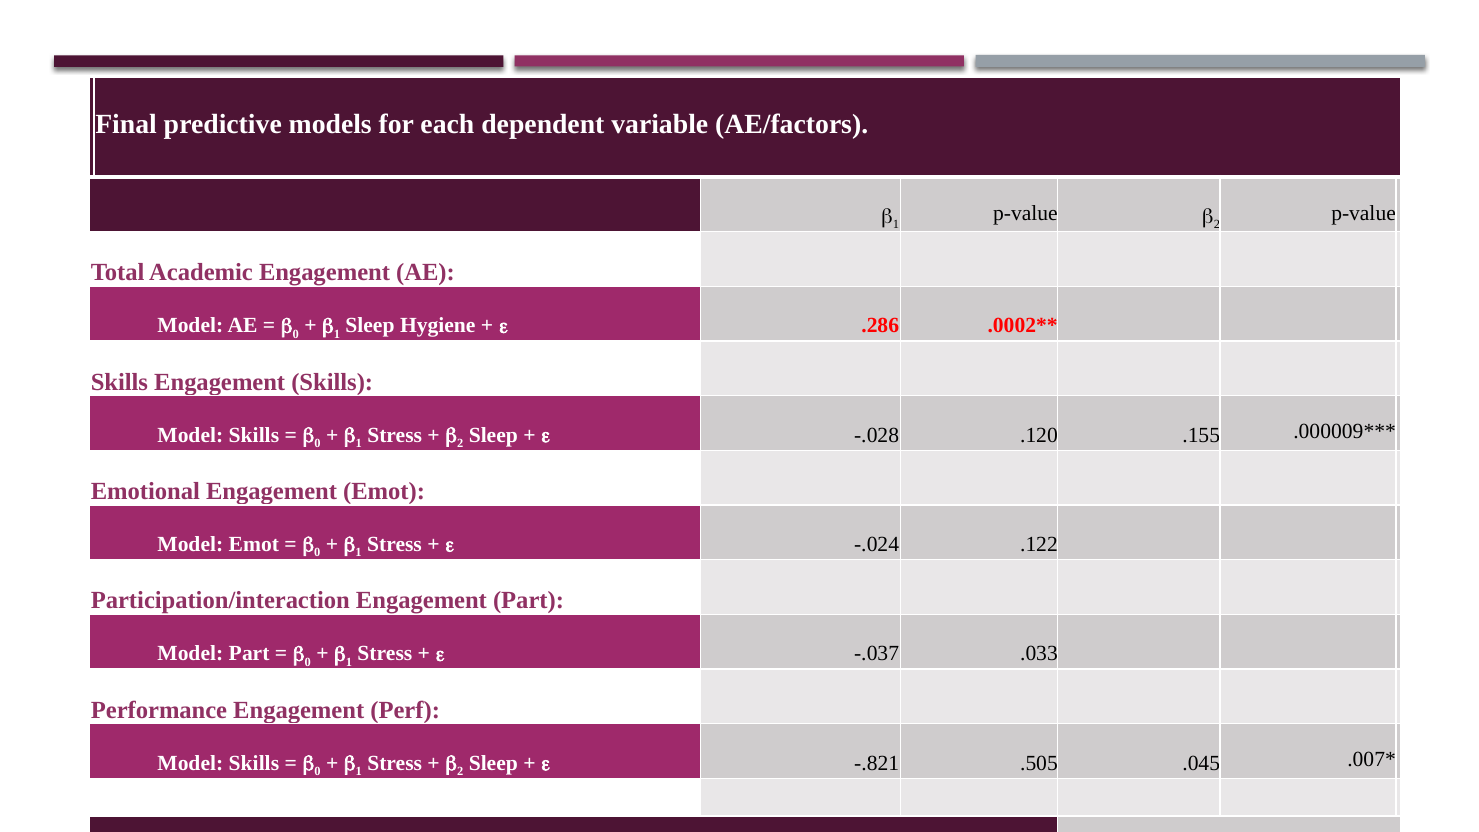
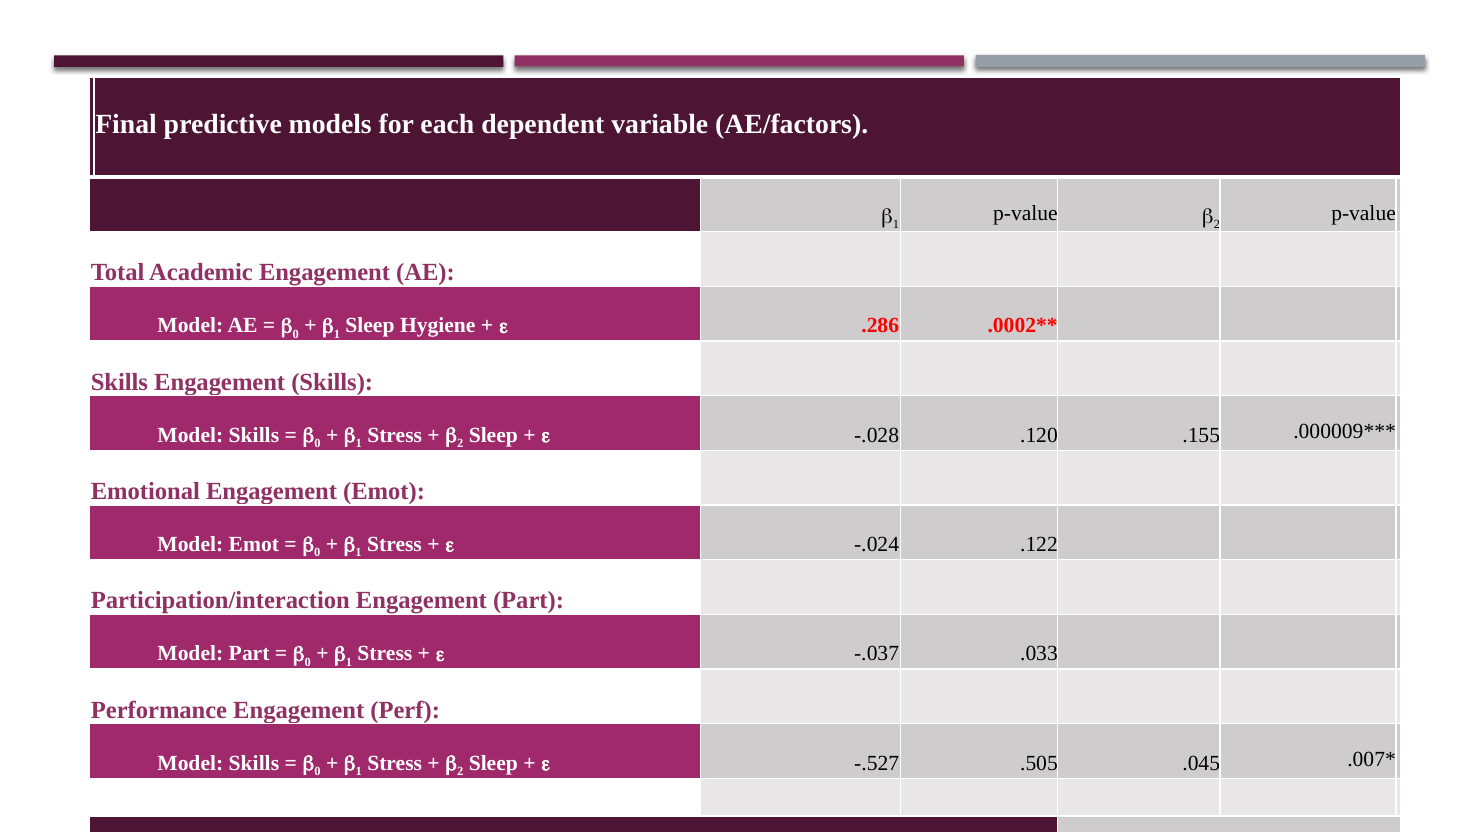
-.821: -.821 -> -.527
